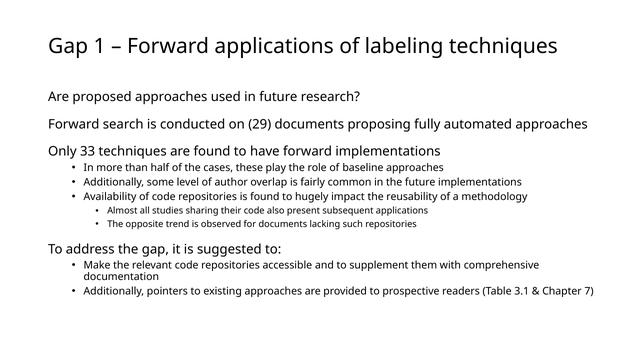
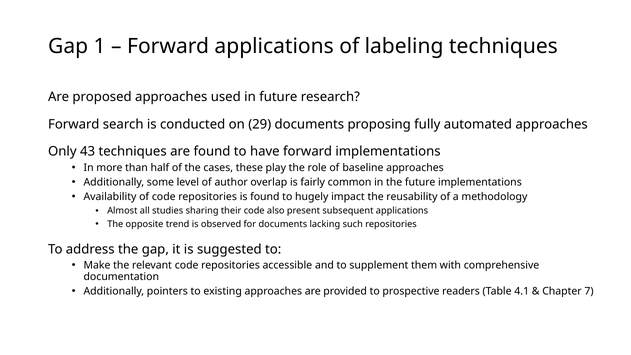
33: 33 -> 43
3.1: 3.1 -> 4.1
